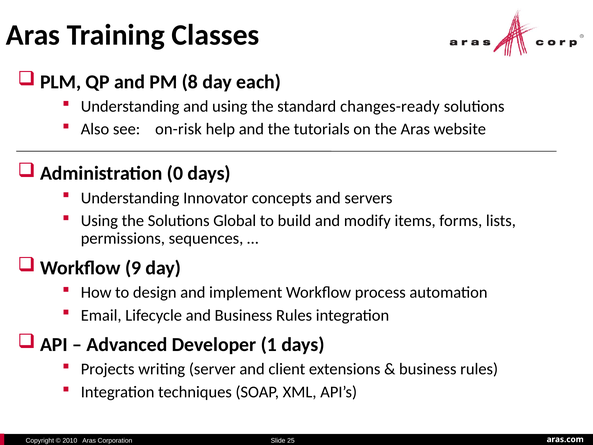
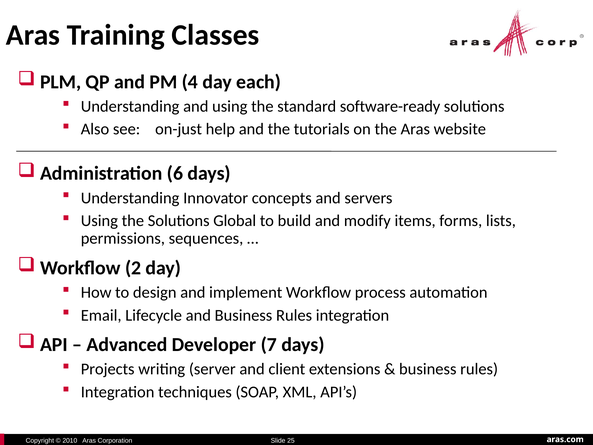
8: 8 -> 4
changes-ready: changes-ready -> software-ready
on-risk: on-risk -> on-just
0: 0 -> 6
9: 9 -> 2
1: 1 -> 7
